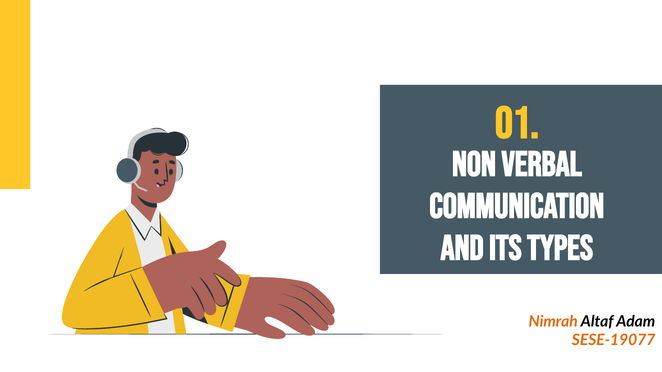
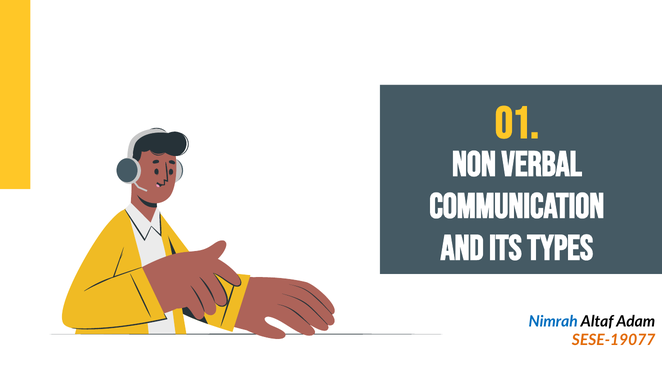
Nimrah colour: orange -> blue
